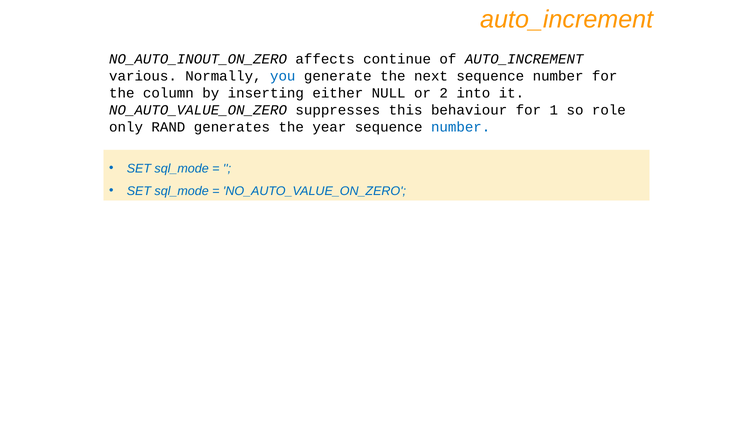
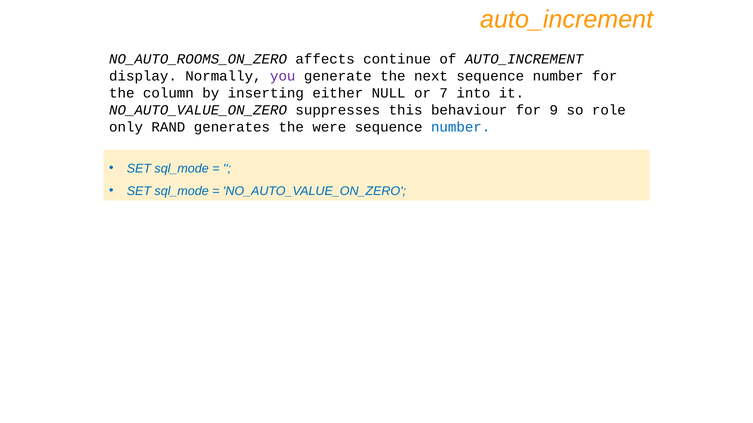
NO_AUTO_INOUT_ON_ZERO: NO_AUTO_INOUT_ON_ZERO -> NO_AUTO_ROOMS_ON_ZERO
various: various -> display
you colour: blue -> purple
2: 2 -> 7
1: 1 -> 9
year: year -> were
